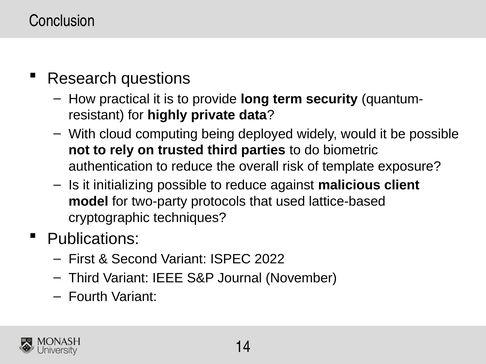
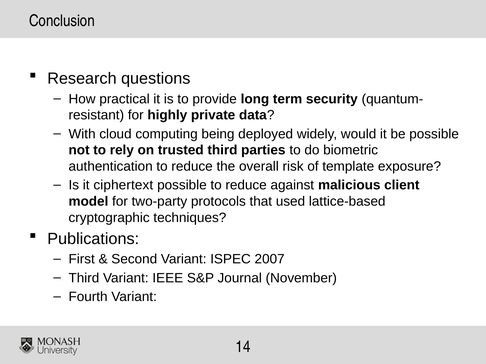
initializing: initializing -> ciphertext
2022: 2022 -> 2007
